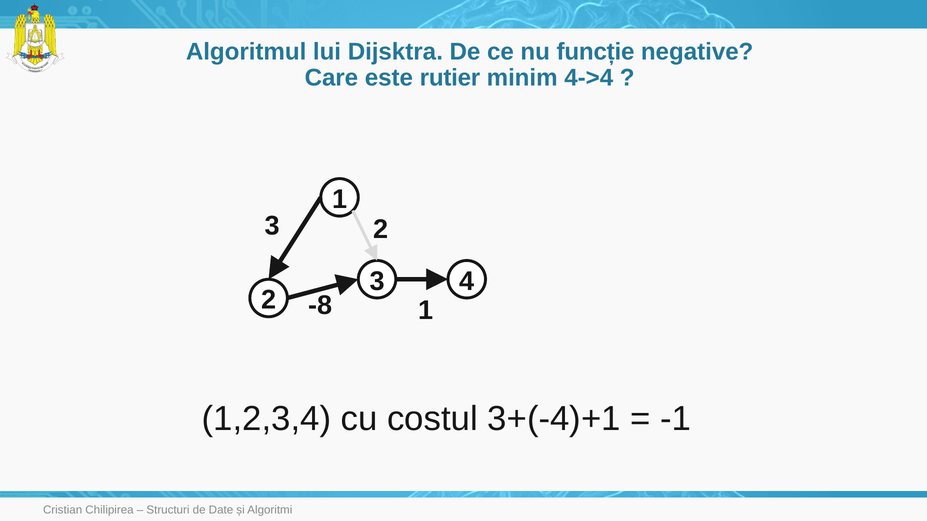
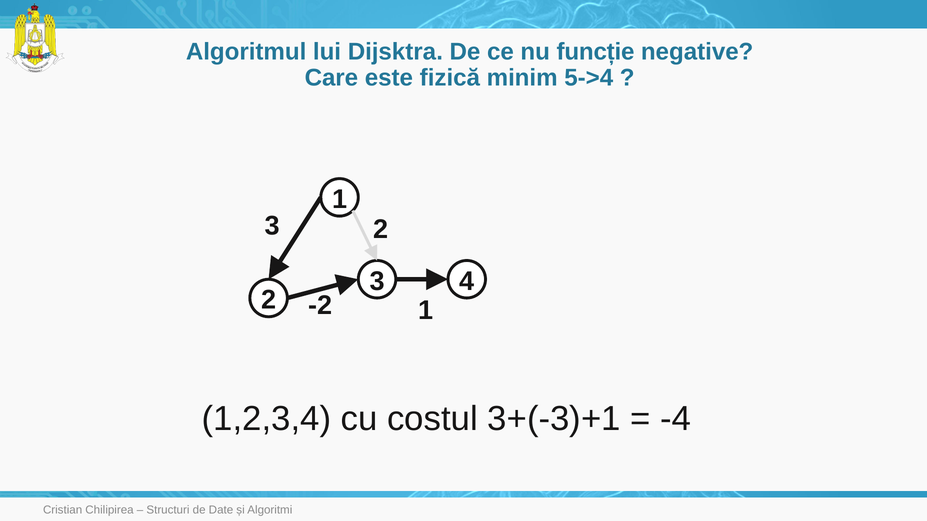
rutier: rutier -> fizică
4->4: 4->4 -> 5->4
-8: -8 -> -2
3+(-4)+1: 3+(-4)+1 -> 3+(-3)+1
-1: -1 -> -4
